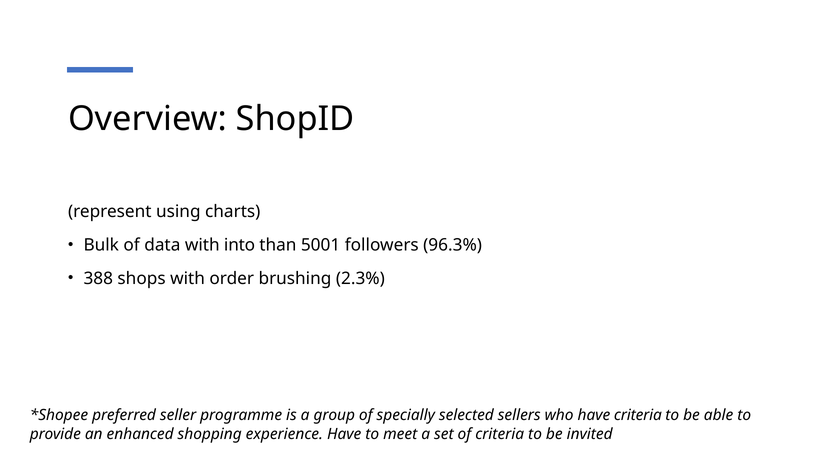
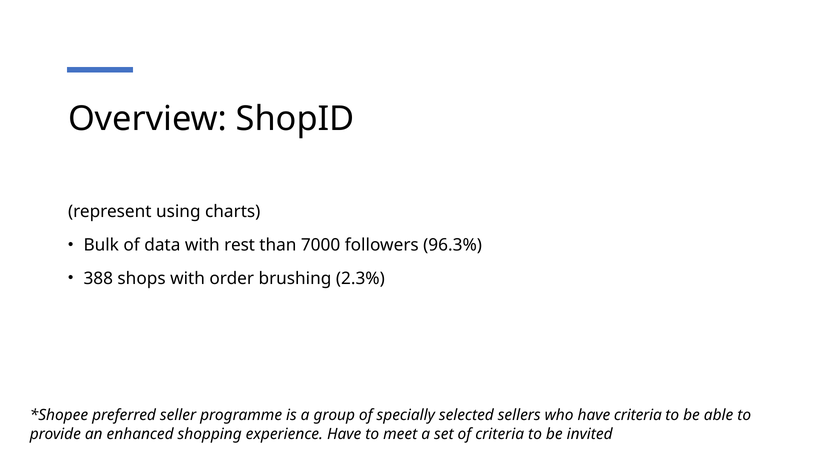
into: into -> rest
5001: 5001 -> 7000
